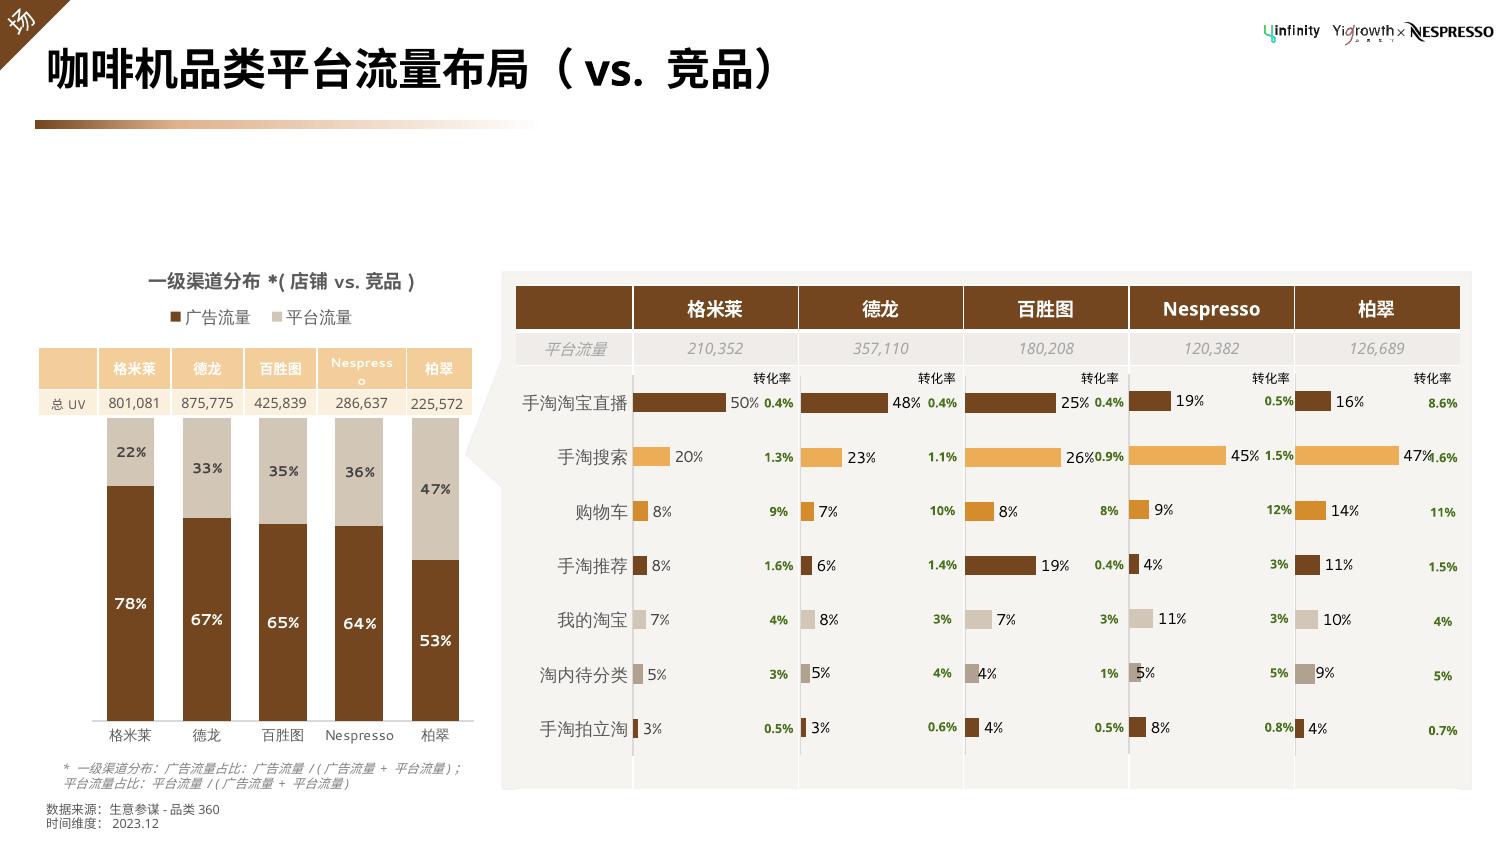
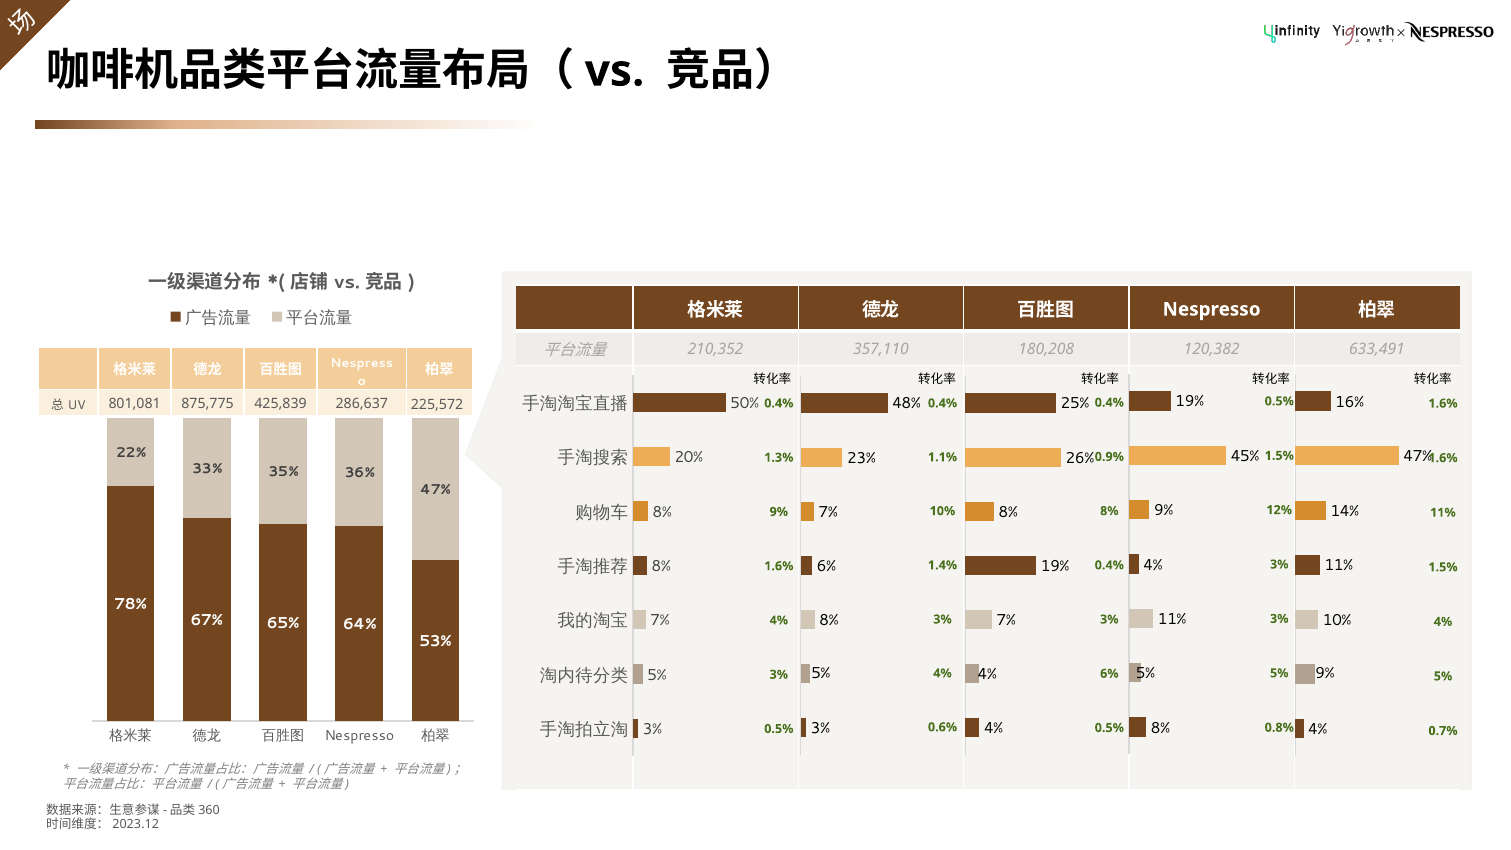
126,689: 126,689 -> 633,491
8.6% at (1443, 403): 8.6% -> 1.6%
1% at (1109, 674): 1% -> 6%
